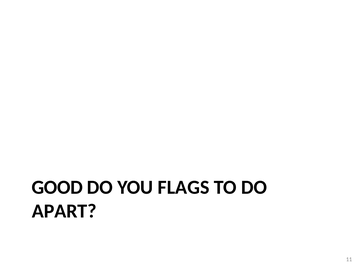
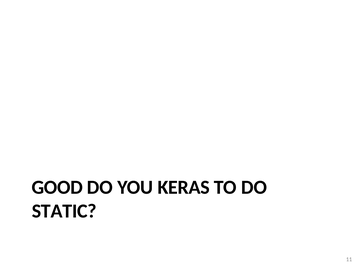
FLAGS: FLAGS -> KERAS
APART: APART -> STATIC
